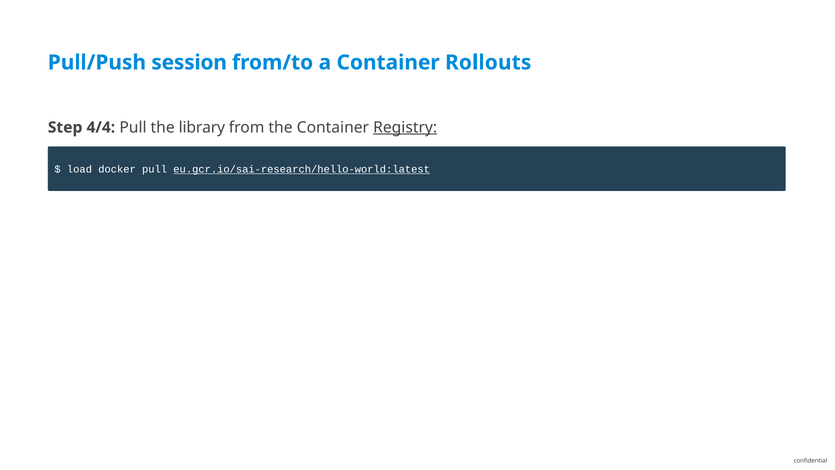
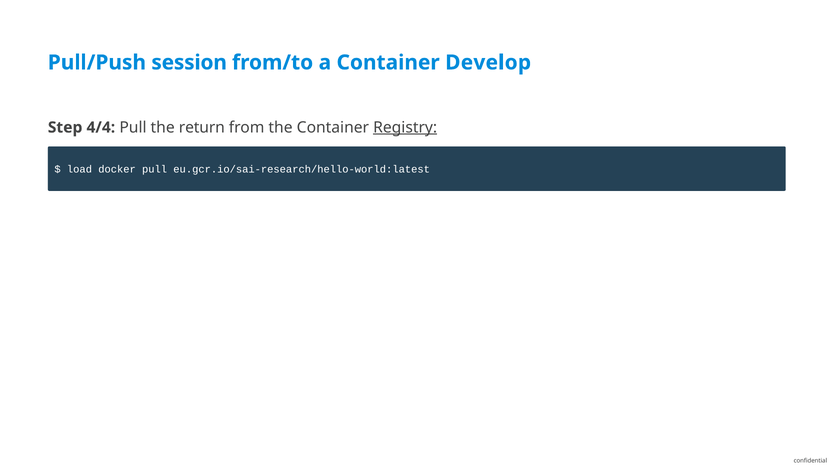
Rollouts: Rollouts -> Develop
library: library -> return
eu.gcr.io/sai-research/hello-world:latest underline: present -> none
